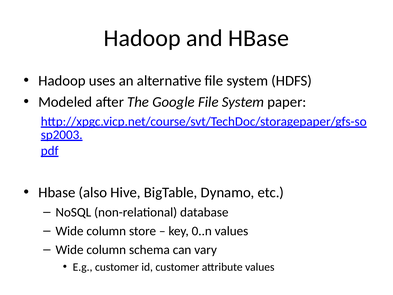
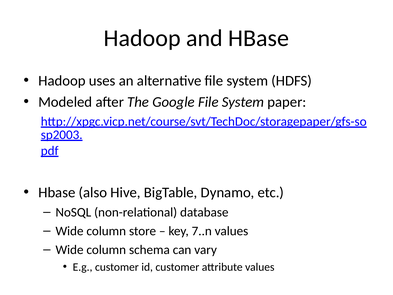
0..n: 0..n -> 7..n
